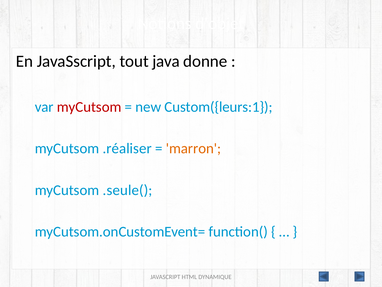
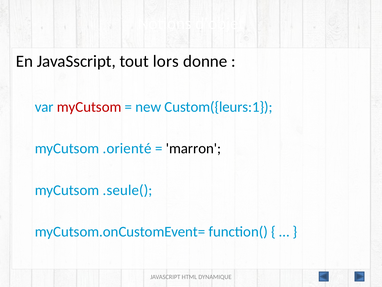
java: java -> lors
.réaliser: .réaliser -> .orienté
marron colour: orange -> black
